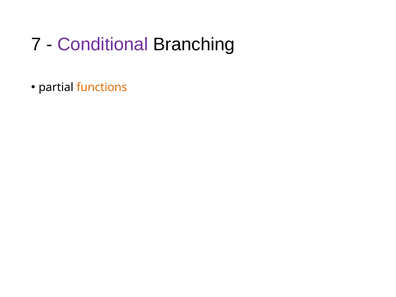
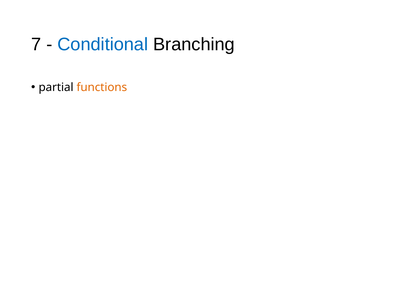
Conditional colour: purple -> blue
